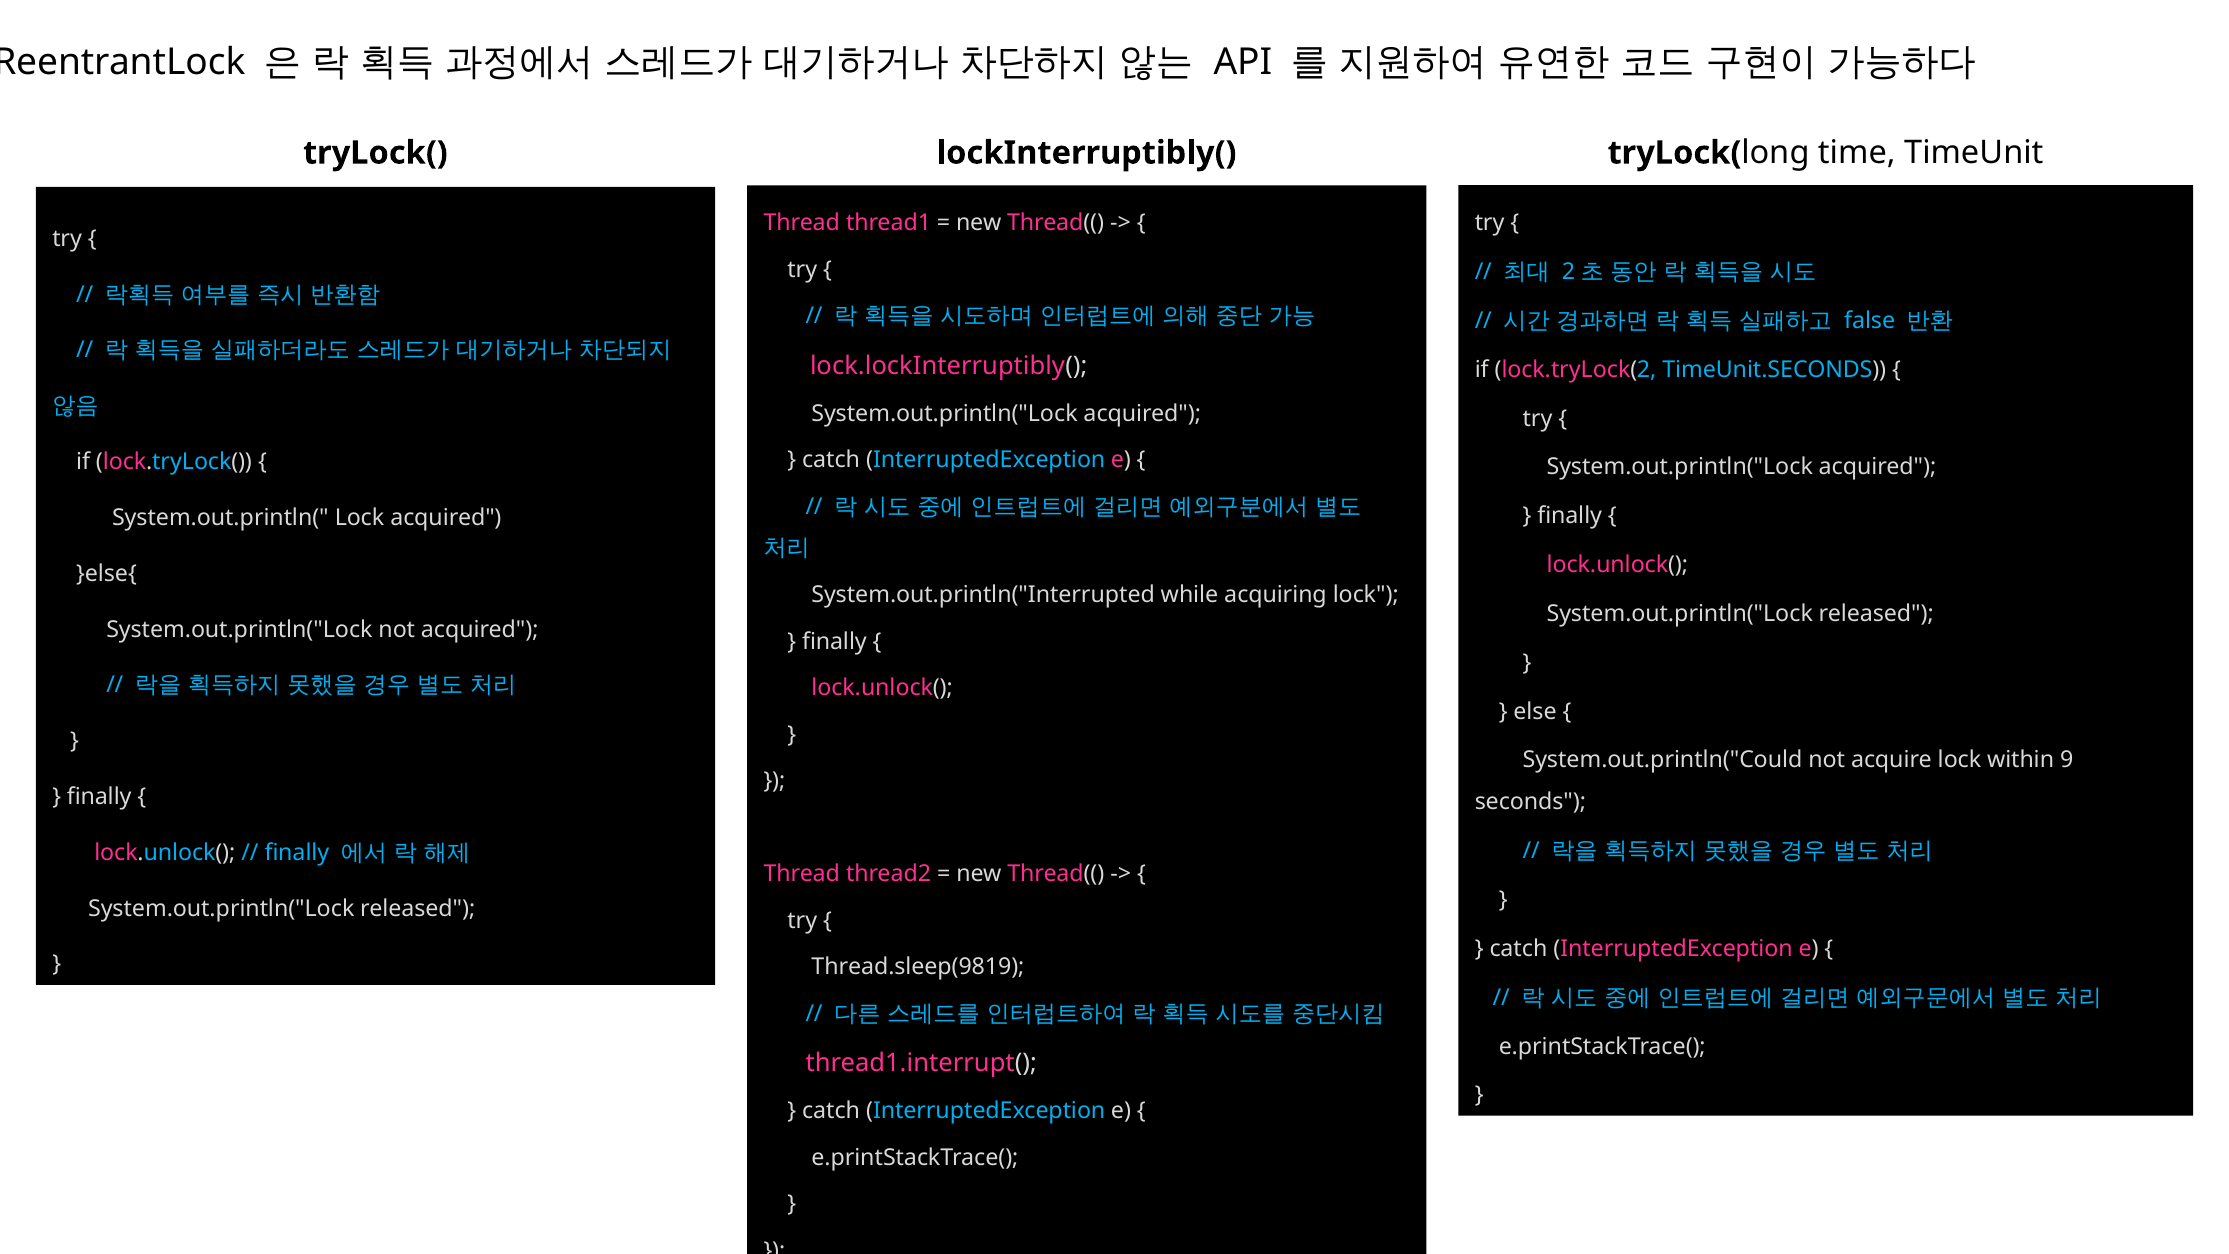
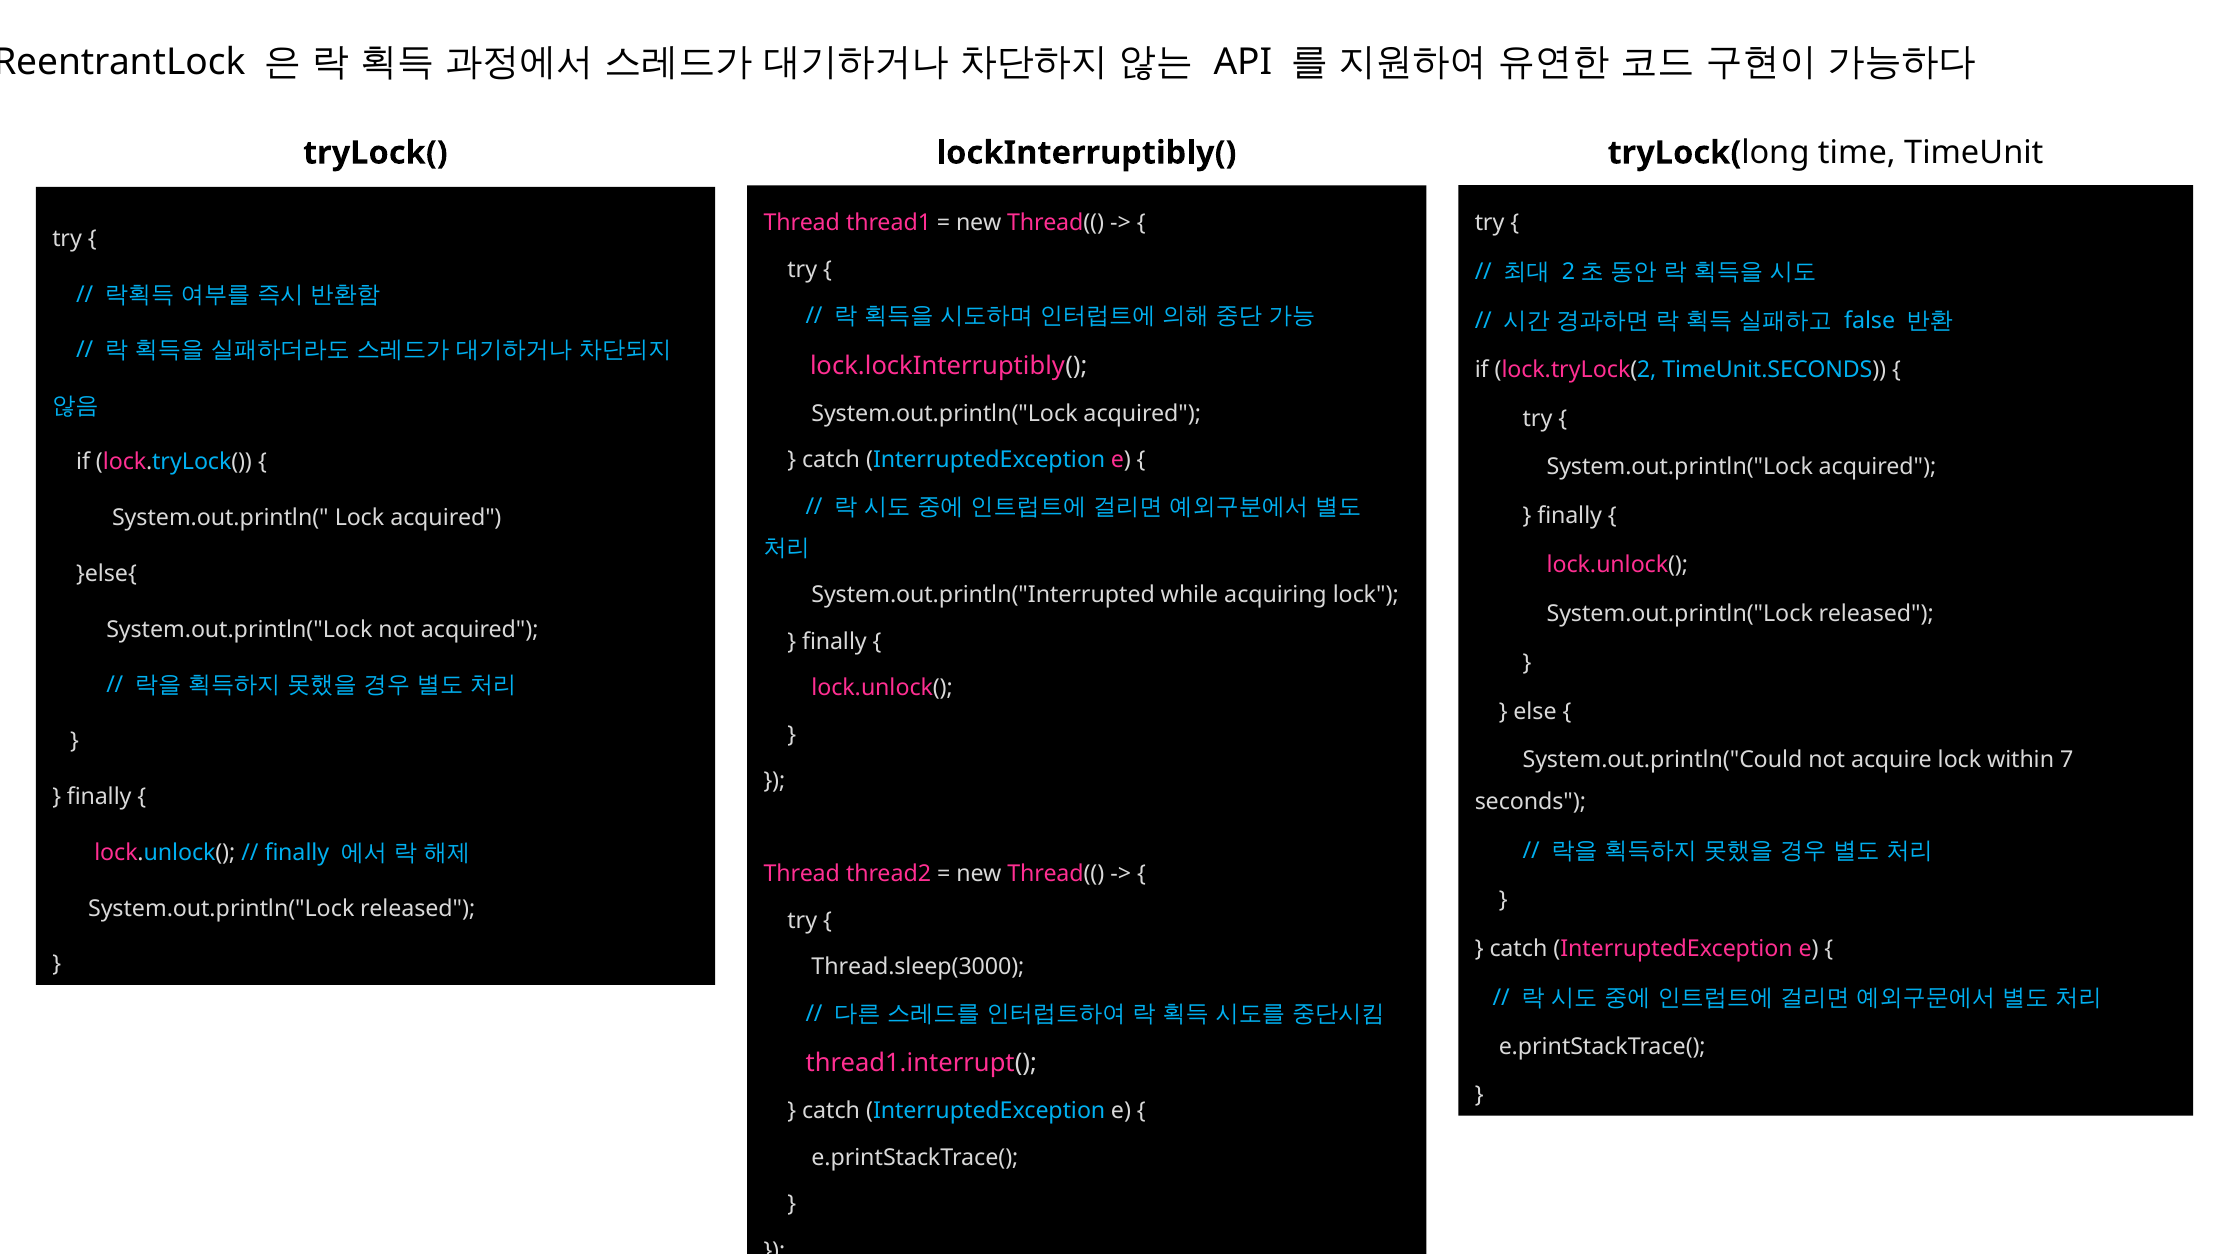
9: 9 -> 7
Thread.sleep(9819: Thread.sleep(9819 -> Thread.sleep(3000
